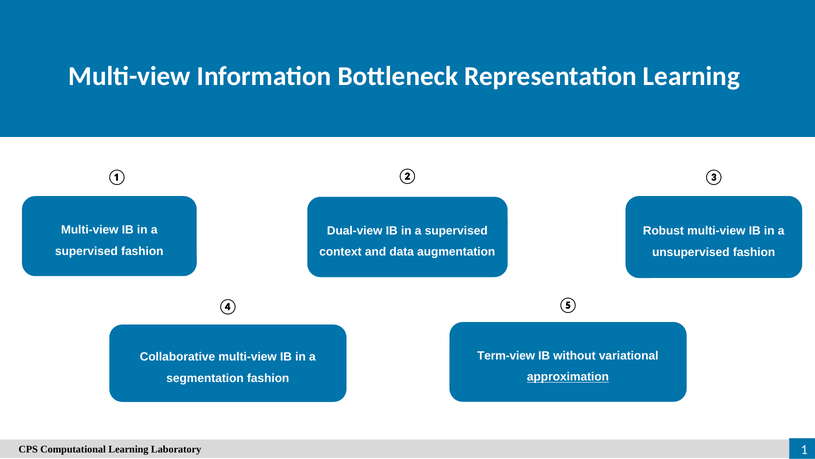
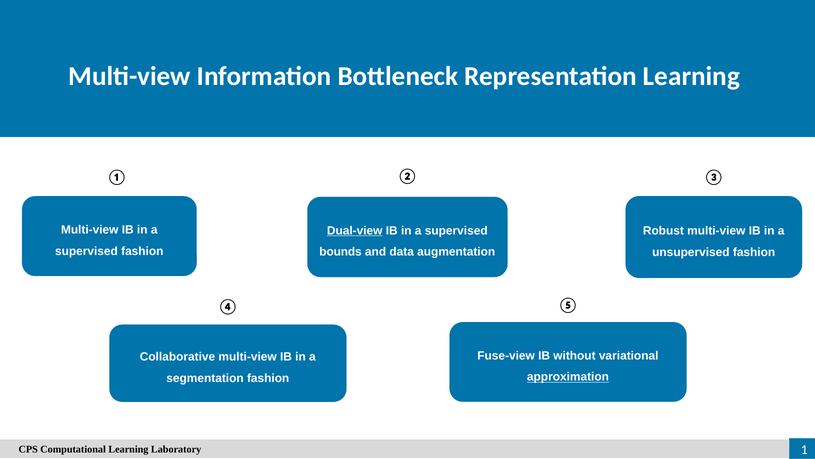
Dual-view underline: none -> present
context: context -> bounds
Term-view: Term-view -> Fuse-view
